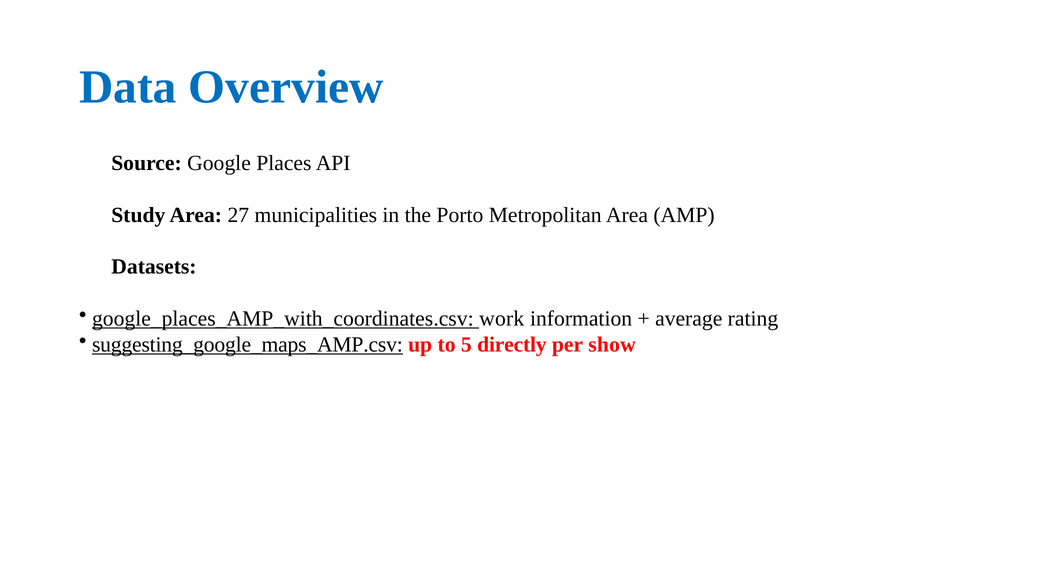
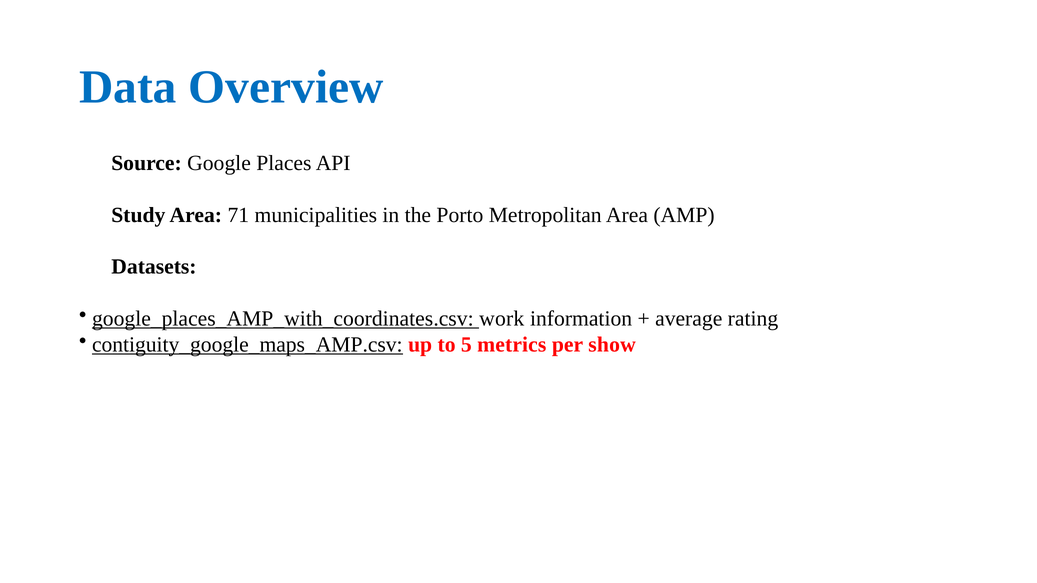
27: 27 -> 71
suggesting_google_maps_AMP.csv: suggesting_google_maps_AMP.csv -> contiguity_google_maps_AMP.csv
directly: directly -> metrics
